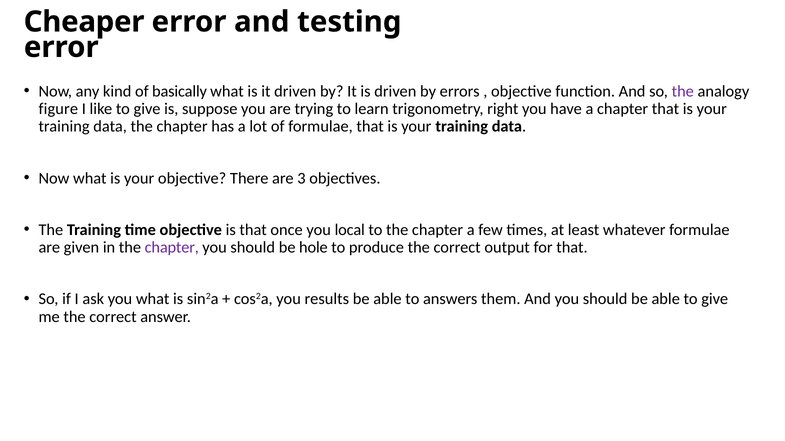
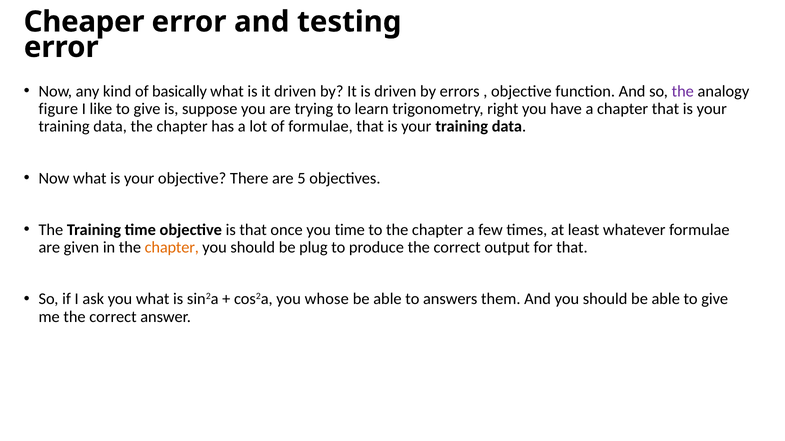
3: 3 -> 5
you local: local -> time
chapter at (172, 248) colour: purple -> orange
hole: hole -> plug
results: results -> whose
